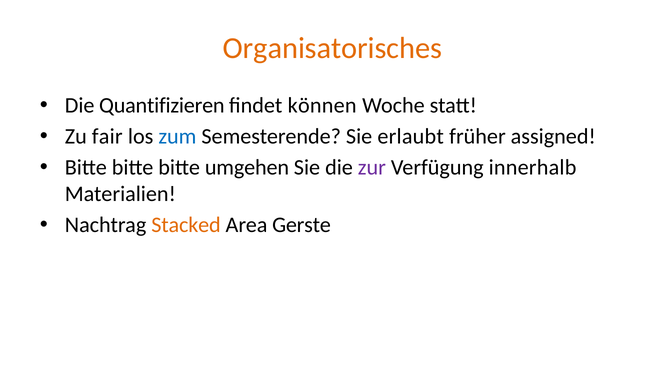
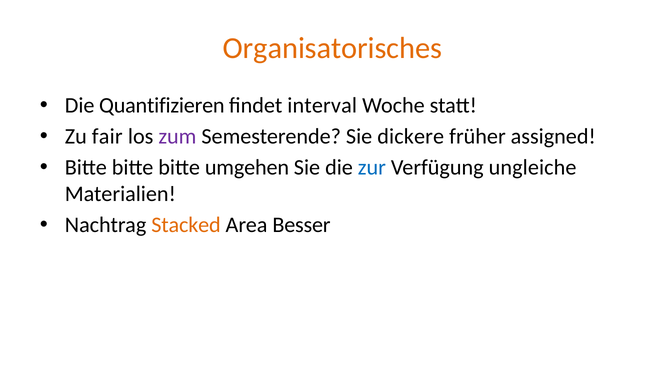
können: können -> interval
zum colour: blue -> purple
erlaubt: erlaubt -> dickere
zur colour: purple -> blue
innerhalb: innerhalb -> ungleiche
Gerste: Gerste -> Besser
